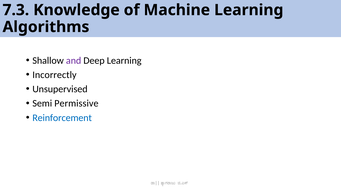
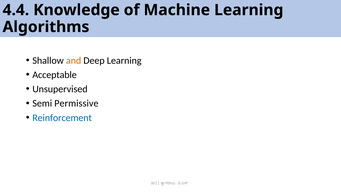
7.3: 7.3 -> 4.4
and colour: purple -> orange
Incorrectly: Incorrectly -> Acceptable
